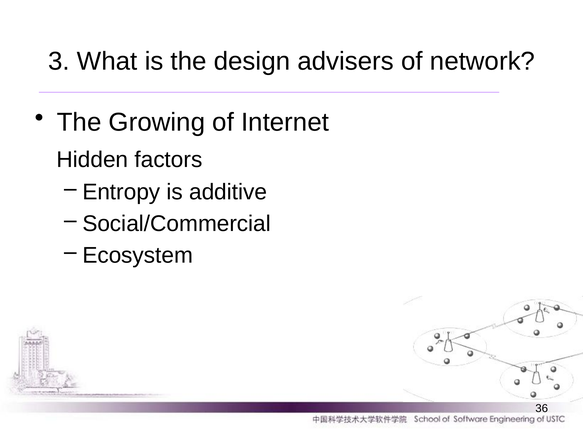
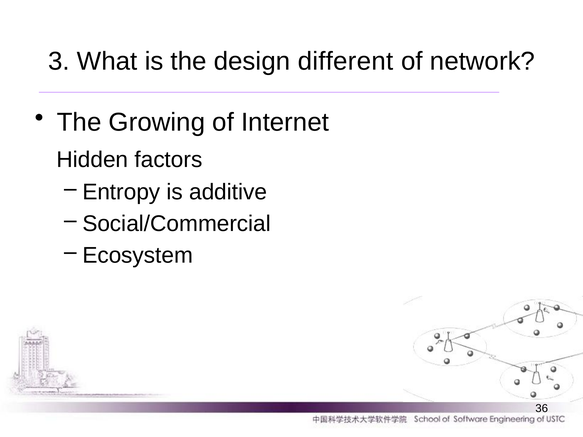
advisers: advisers -> different
